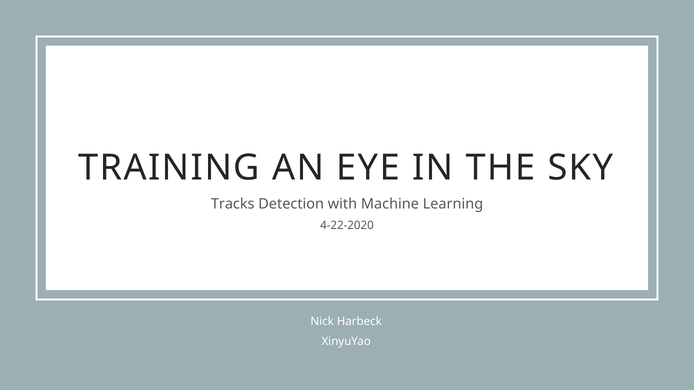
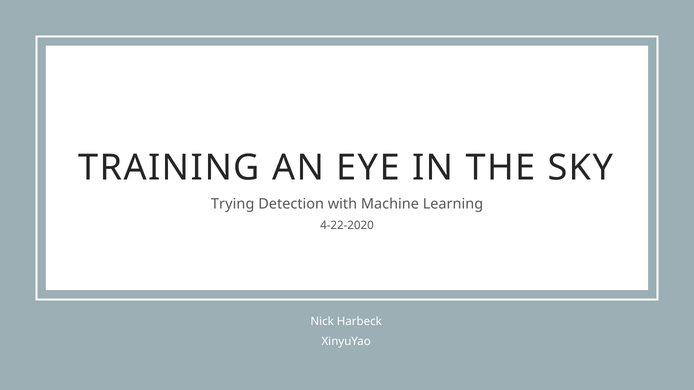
Tracks: Tracks -> Trying
